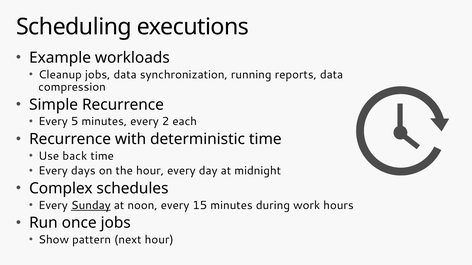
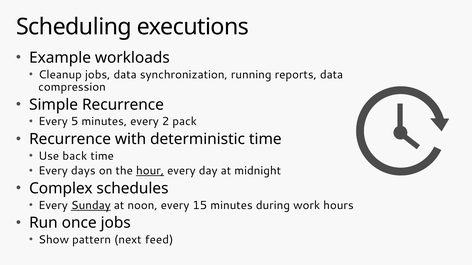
each: each -> pack
hour at (150, 171) underline: none -> present
next hour: hour -> feed
